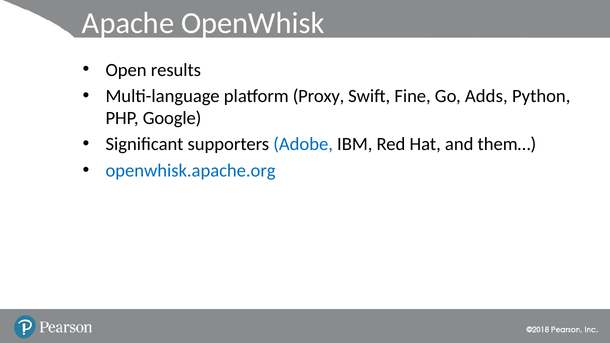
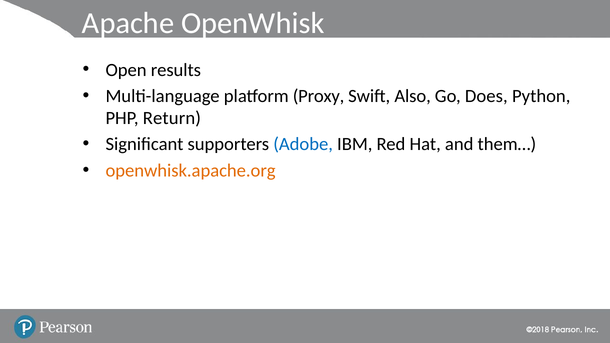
Fine: Fine -> Also
Adds: Adds -> Does
Google: Google -> Return
openwhisk.apache.org colour: blue -> orange
